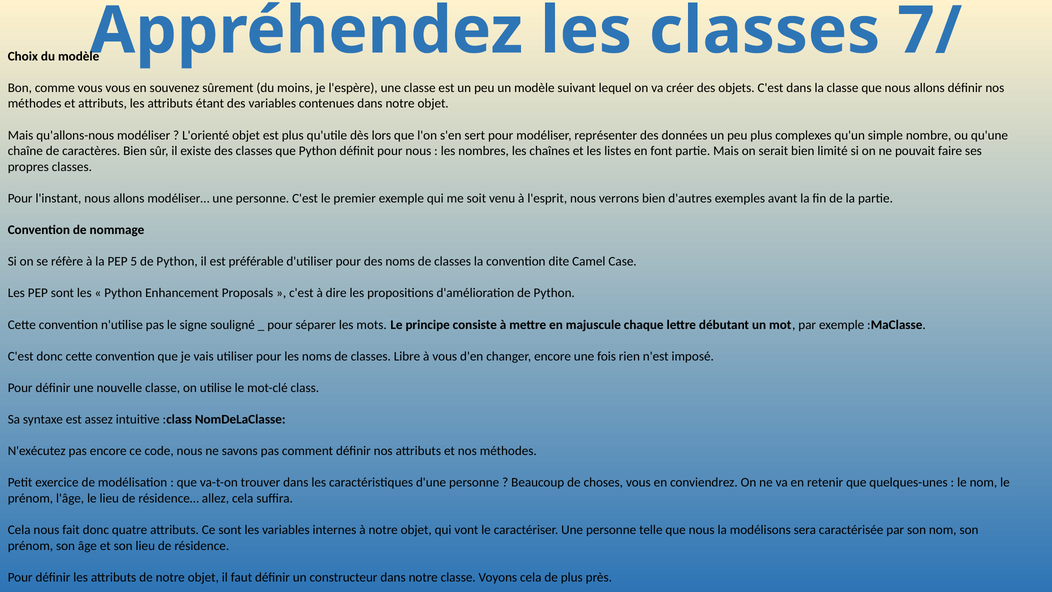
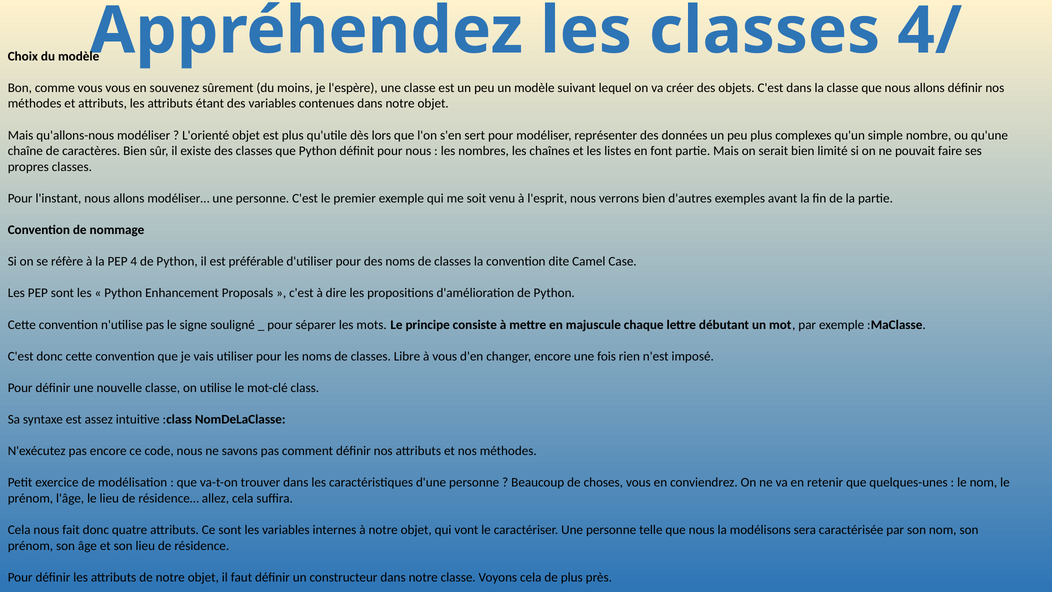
7/: 7/ -> 4/
5: 5 -> 4
